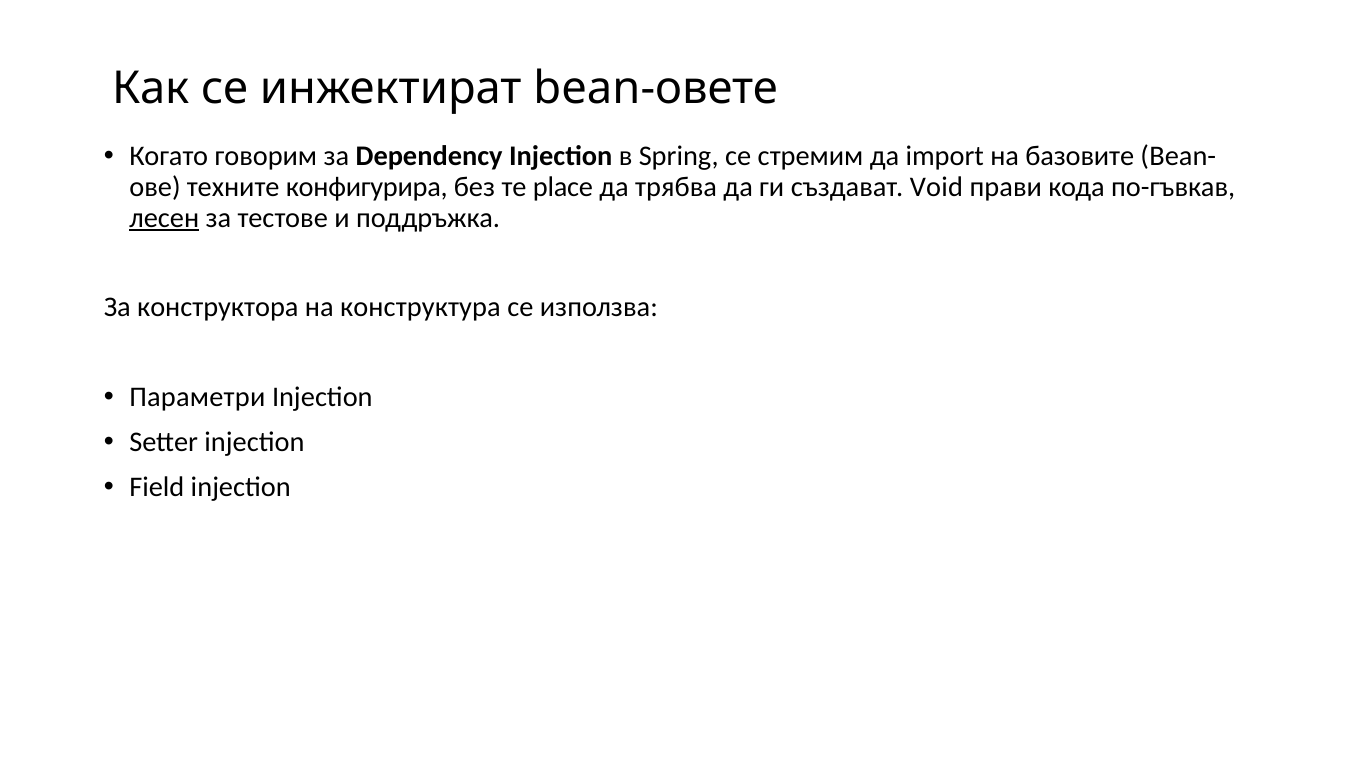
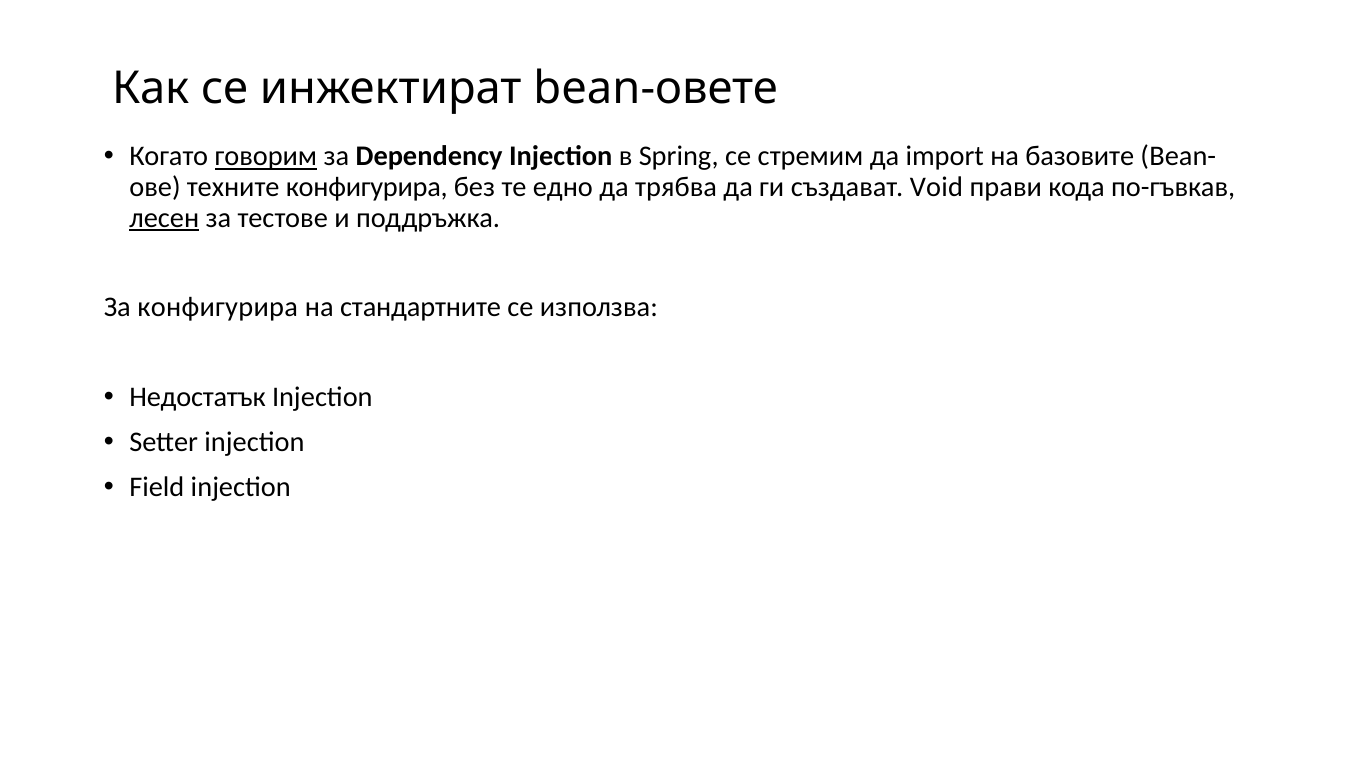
говорим underline: none -> present
place: place -> едно
За конструктора: конструктора -> конфигурира
конструктура: конструктура -> стандартните
Параметри: Параметри -> Недостатък
